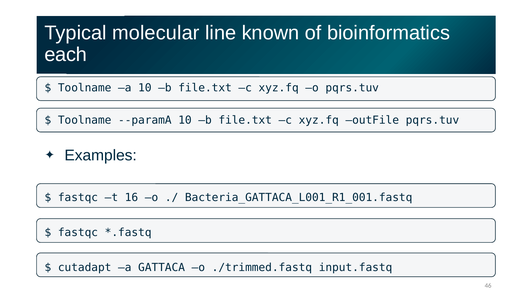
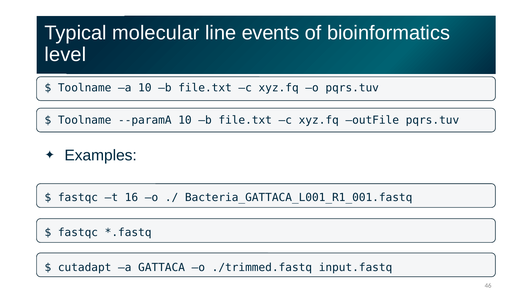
known: known -> events
each: each -> level
